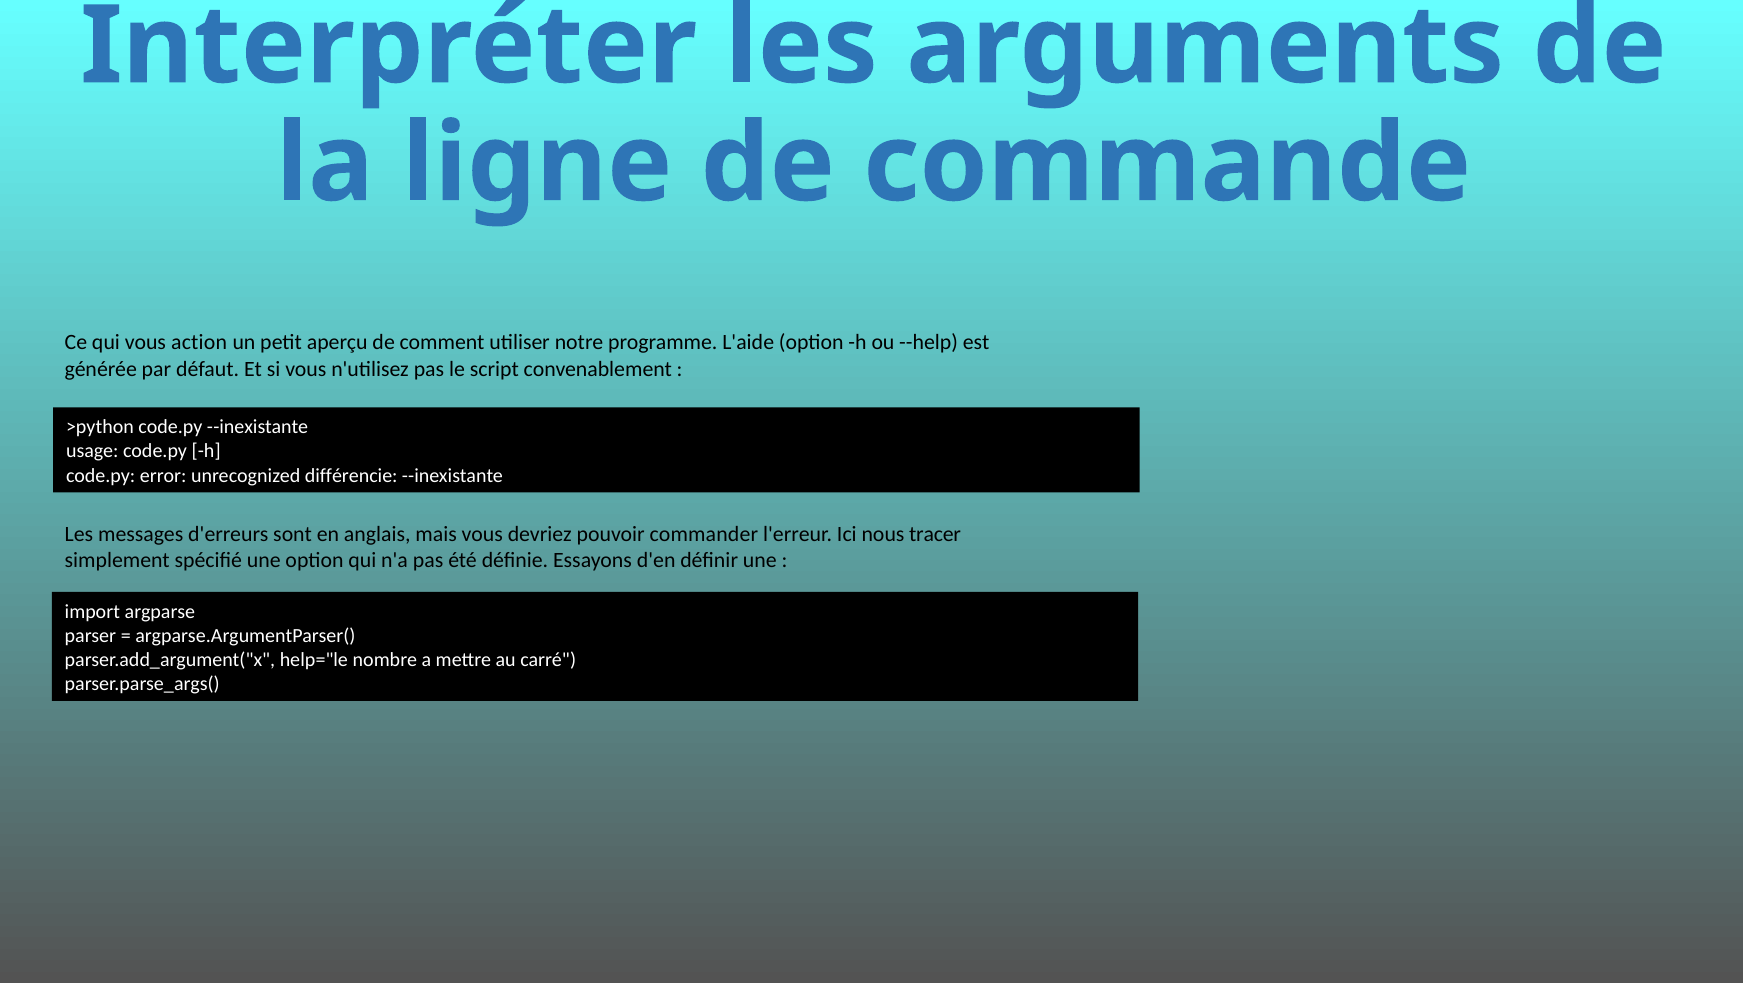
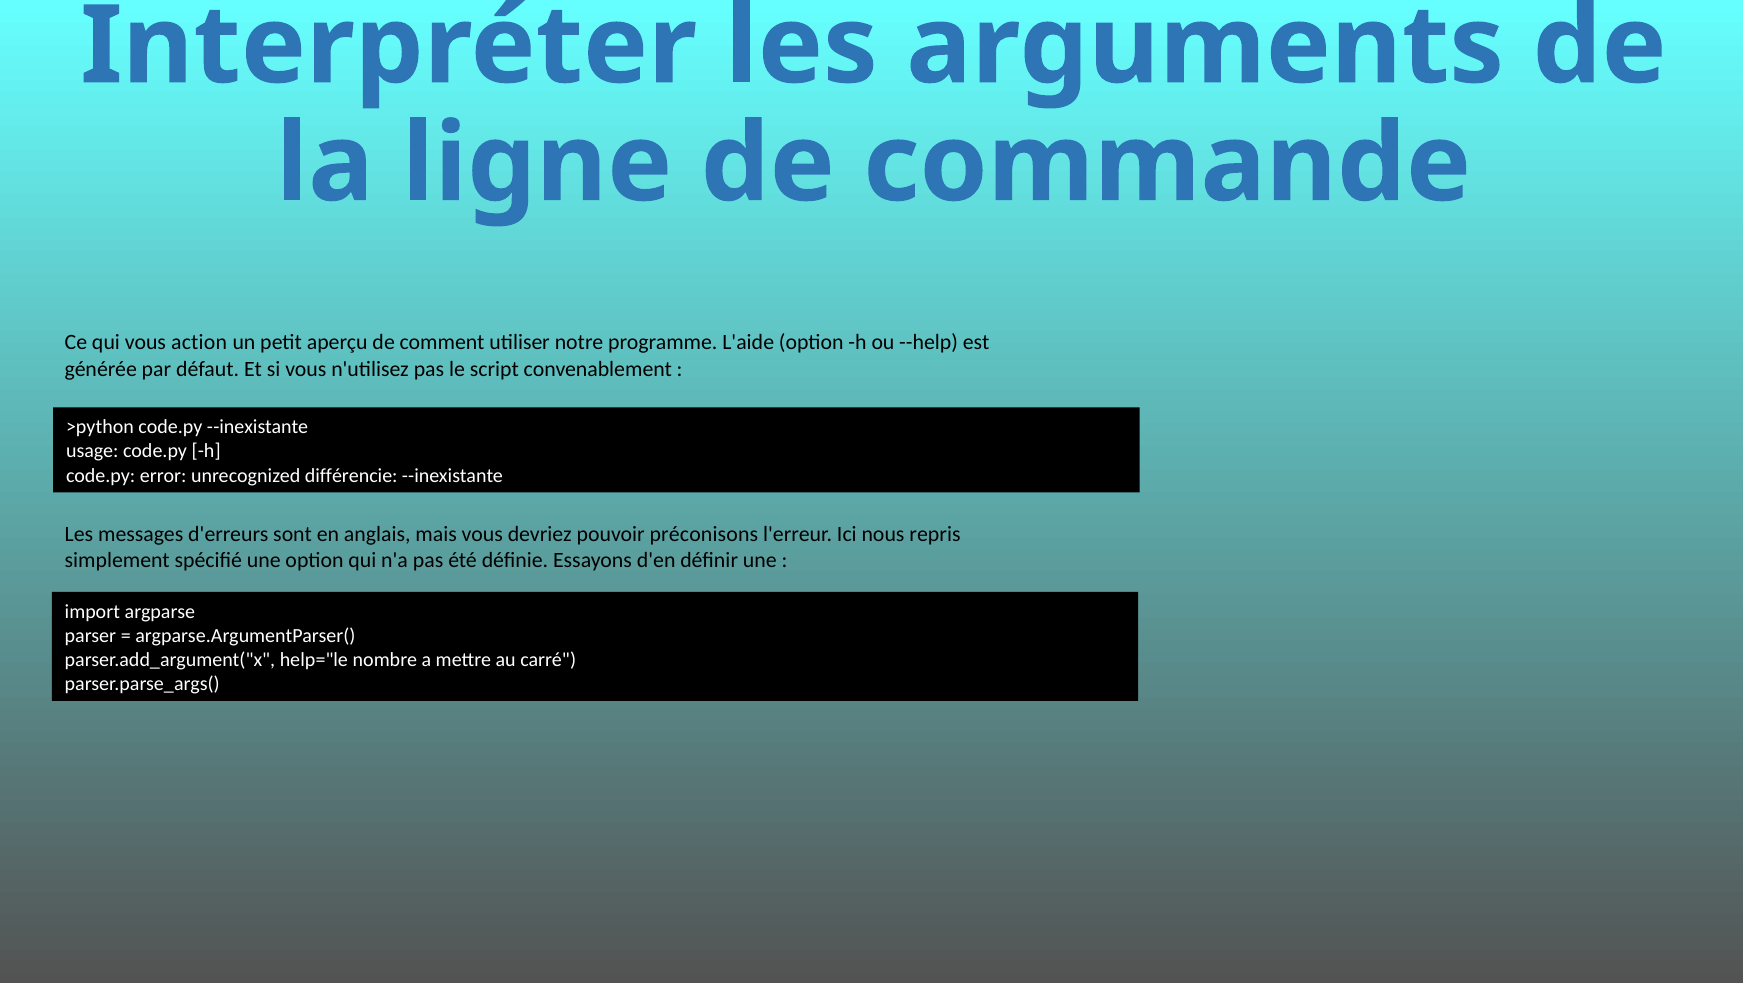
commander: commander -> préconisons
tracer: tracer -> repris
